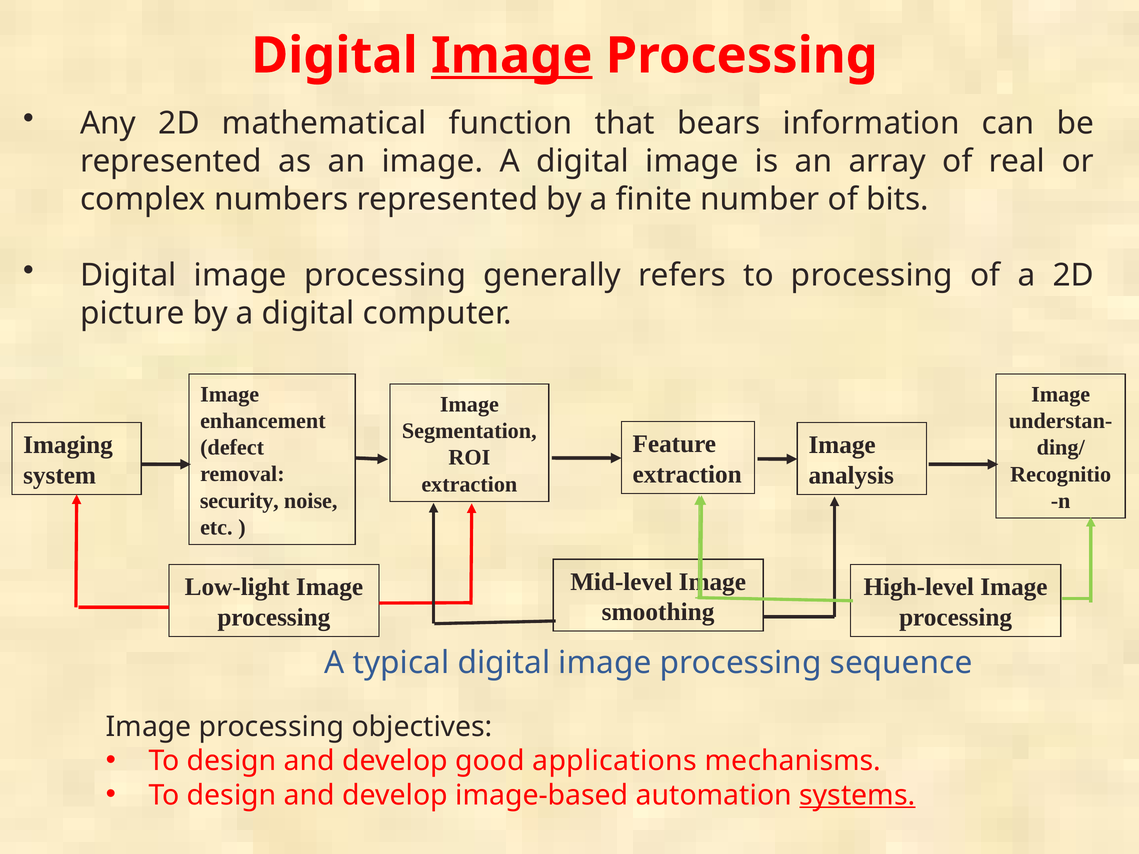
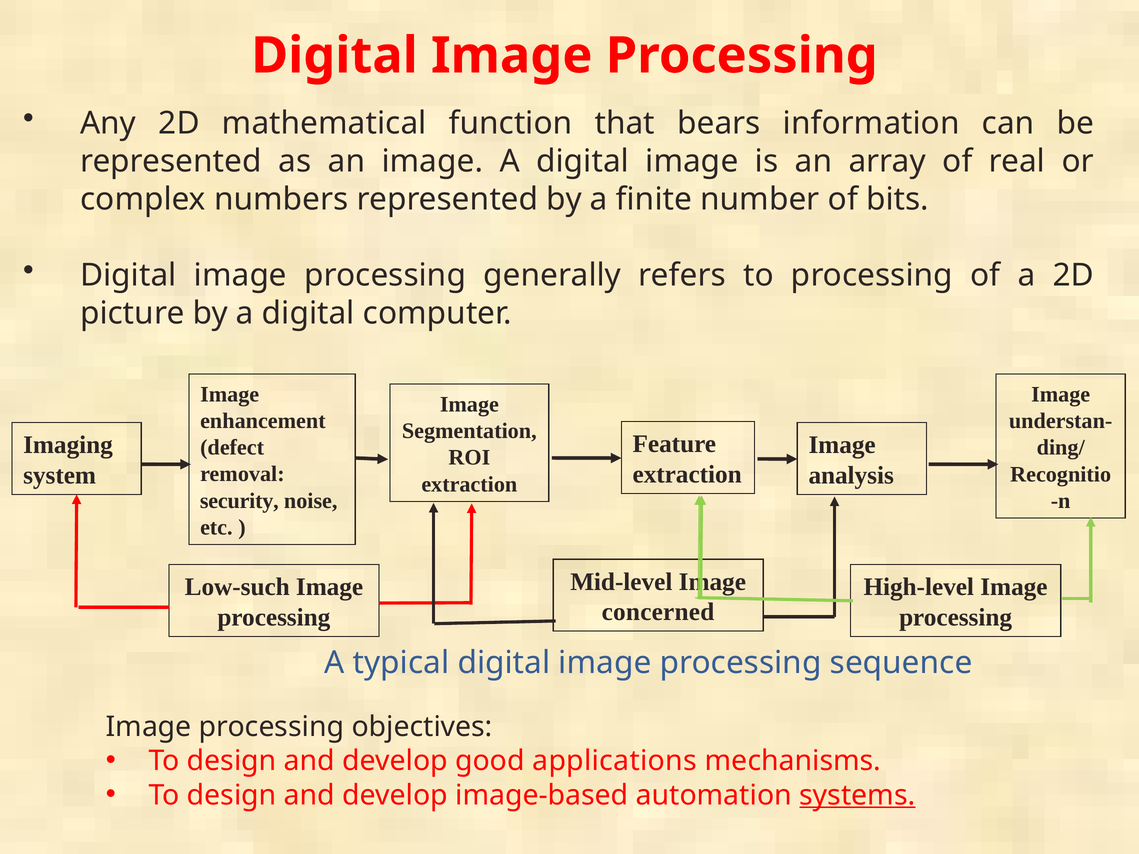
Image at (512, 56) underline: present -> none
Low-light: Low-light -> Low-such
smoothing: smoothing -> concerned
